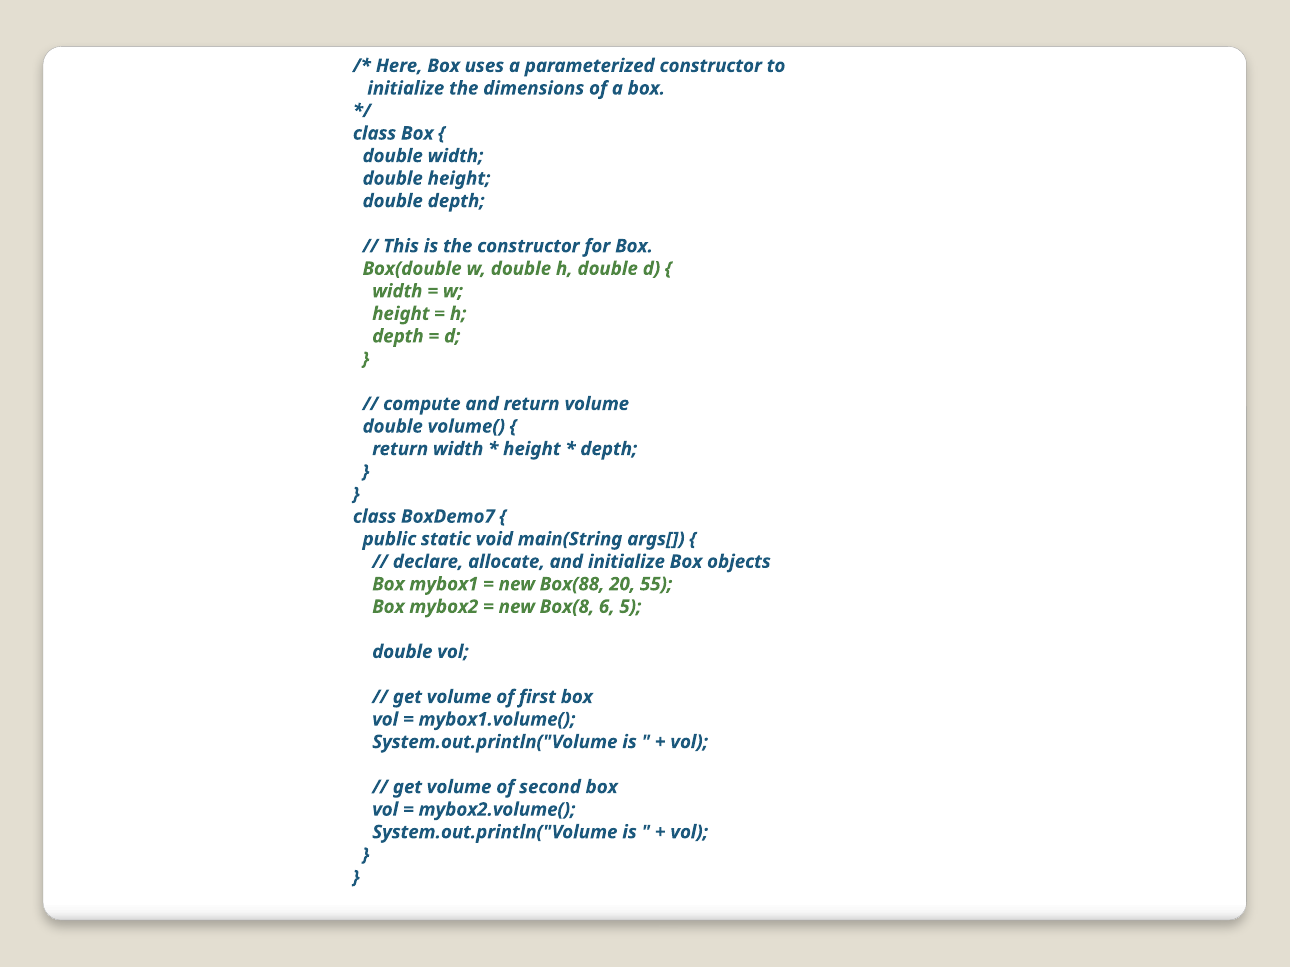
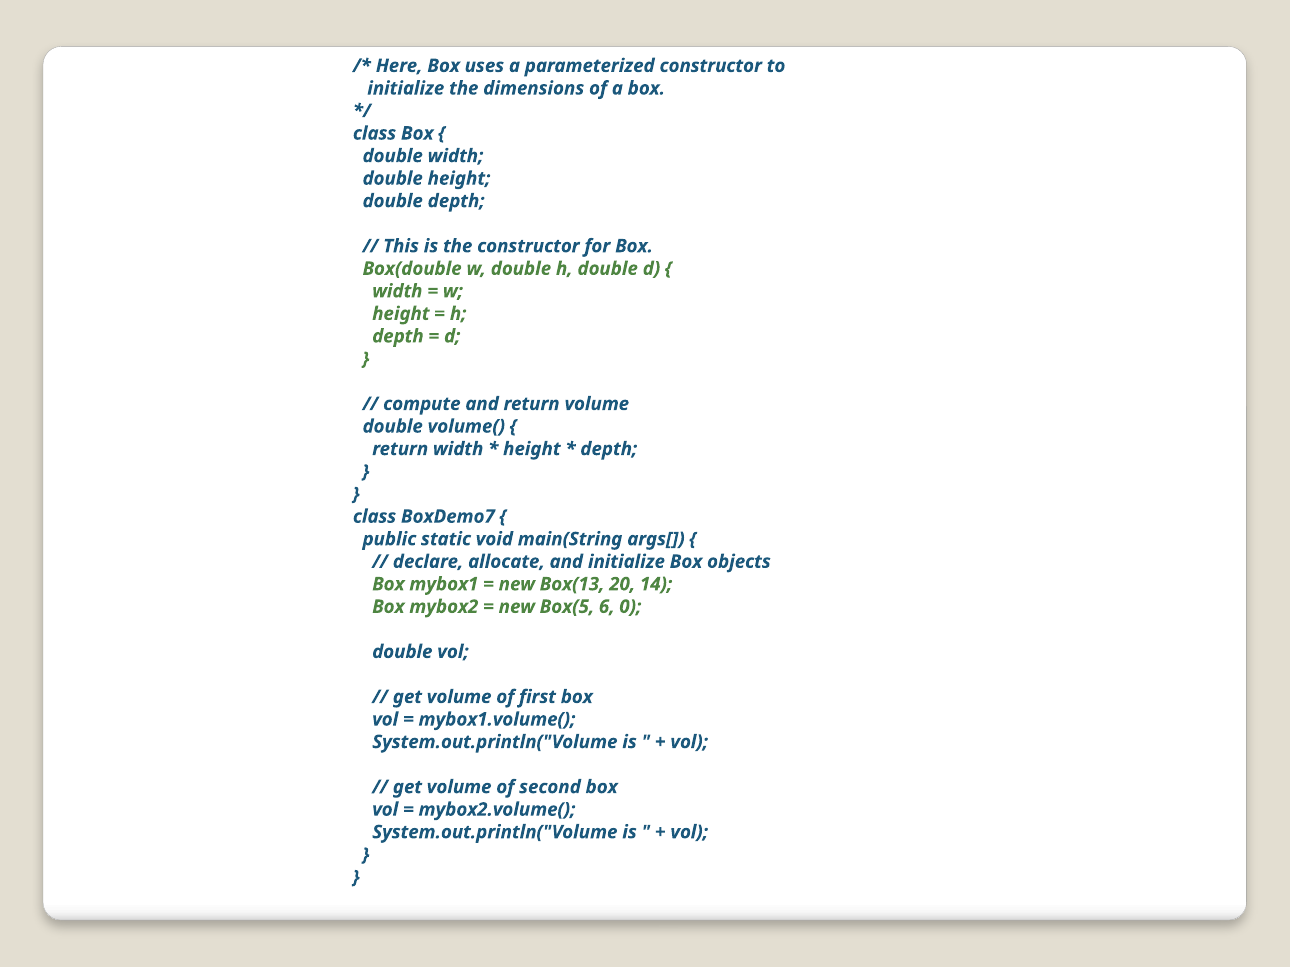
Box(88: Box(88 -> Box(13
55: 55 -> 14
Box(8: Box(8 -> Box(5
5: 5 -> 0
